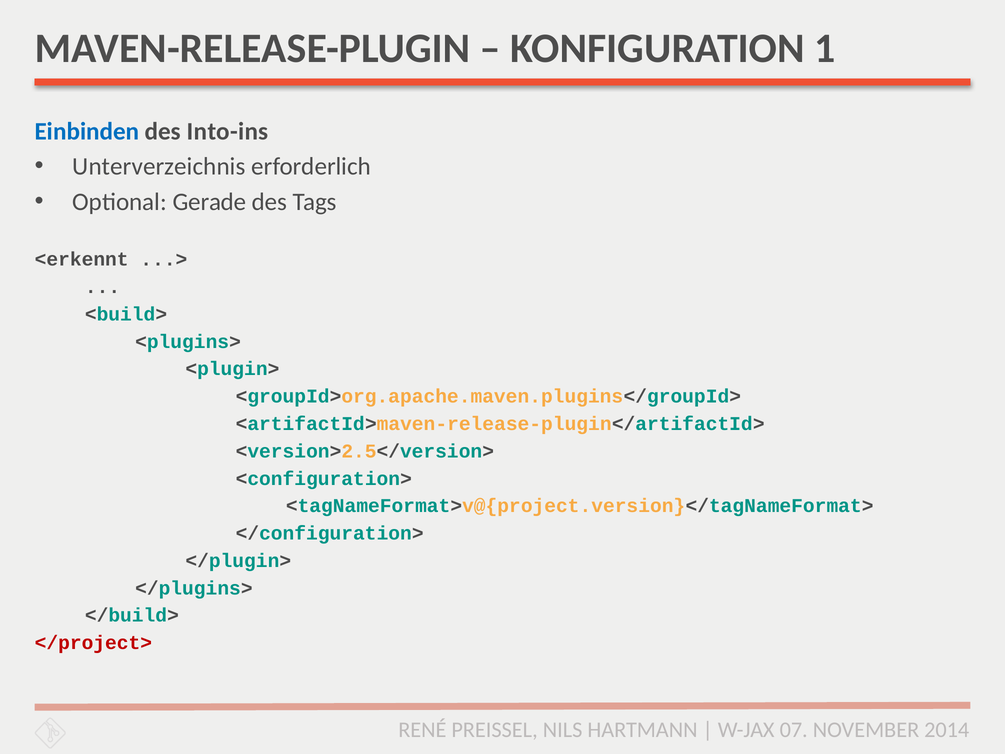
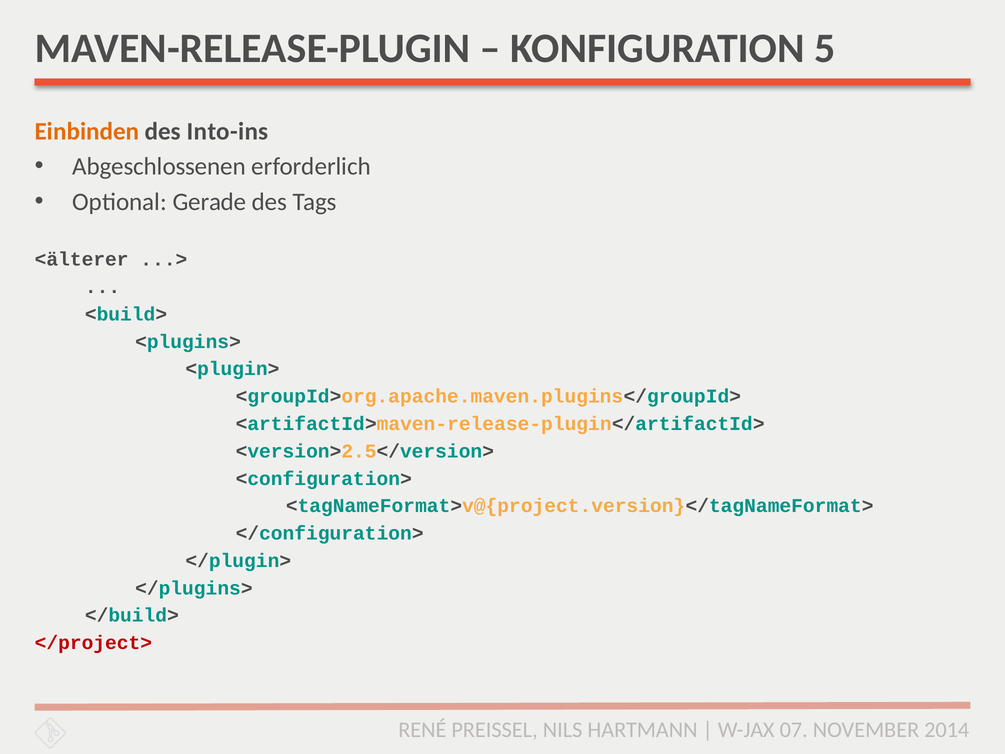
1: 1 -> 5
Einbinden colour: blue -> orange
Unterverzeichnis: Unterverzeichnis -> Abgeschlossenen
<erkennt: <erkennt -> <älterer
